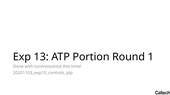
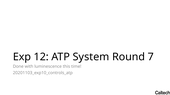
13: 13 -> 12
Portion: Portion -> System
1: 1 -> 7
